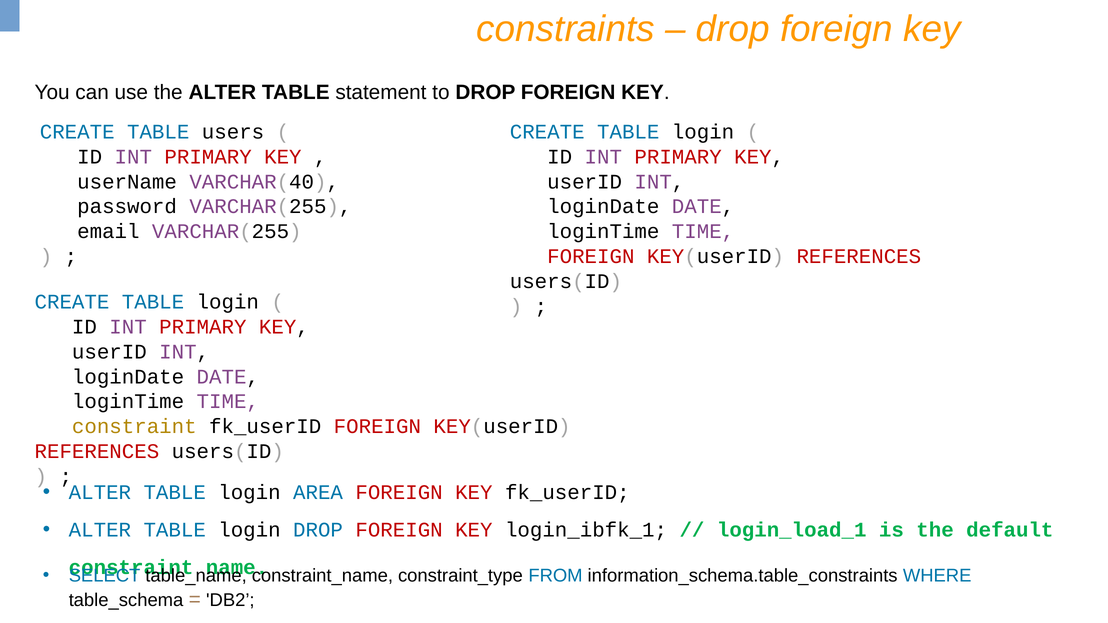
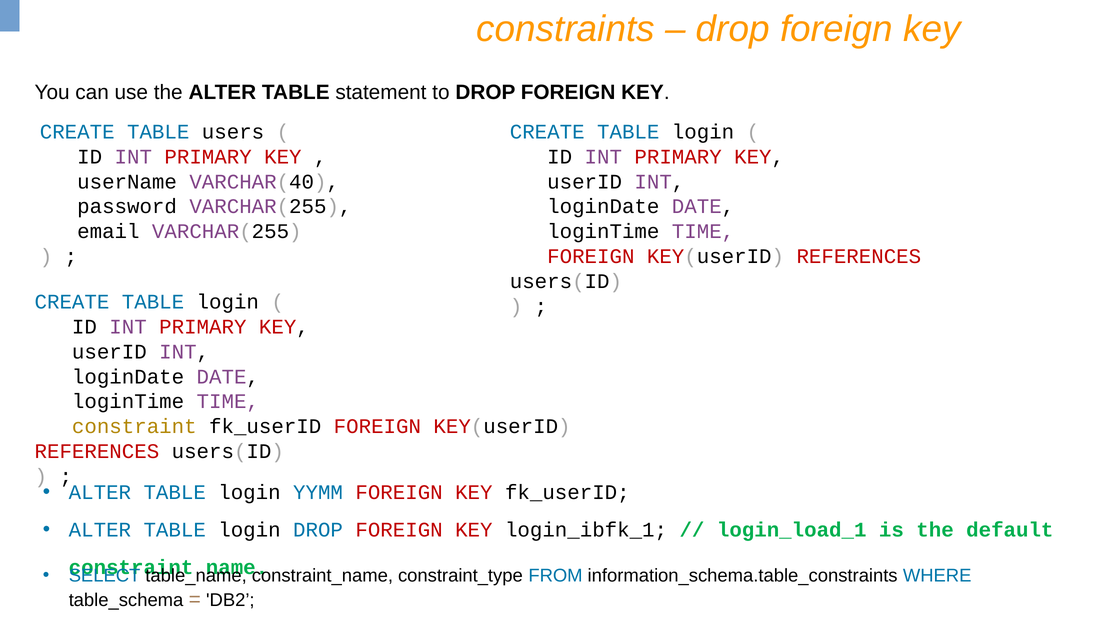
AREA: AREA -> YYMM
